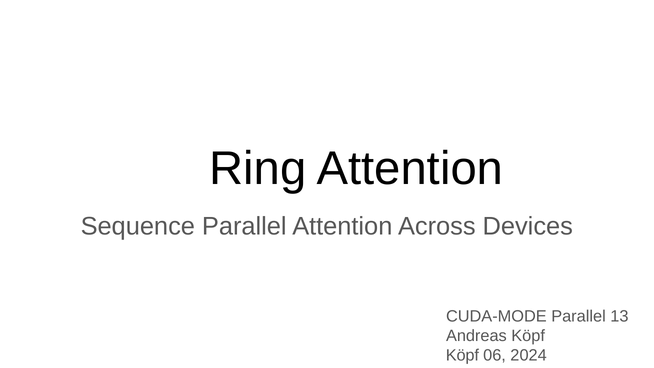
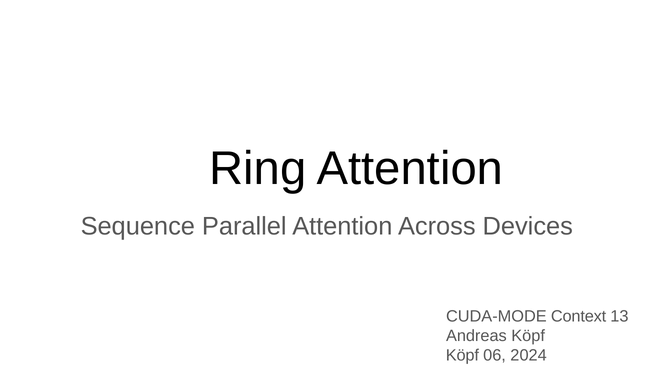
CUDA-MODE Parallel: Parallel -> Context
